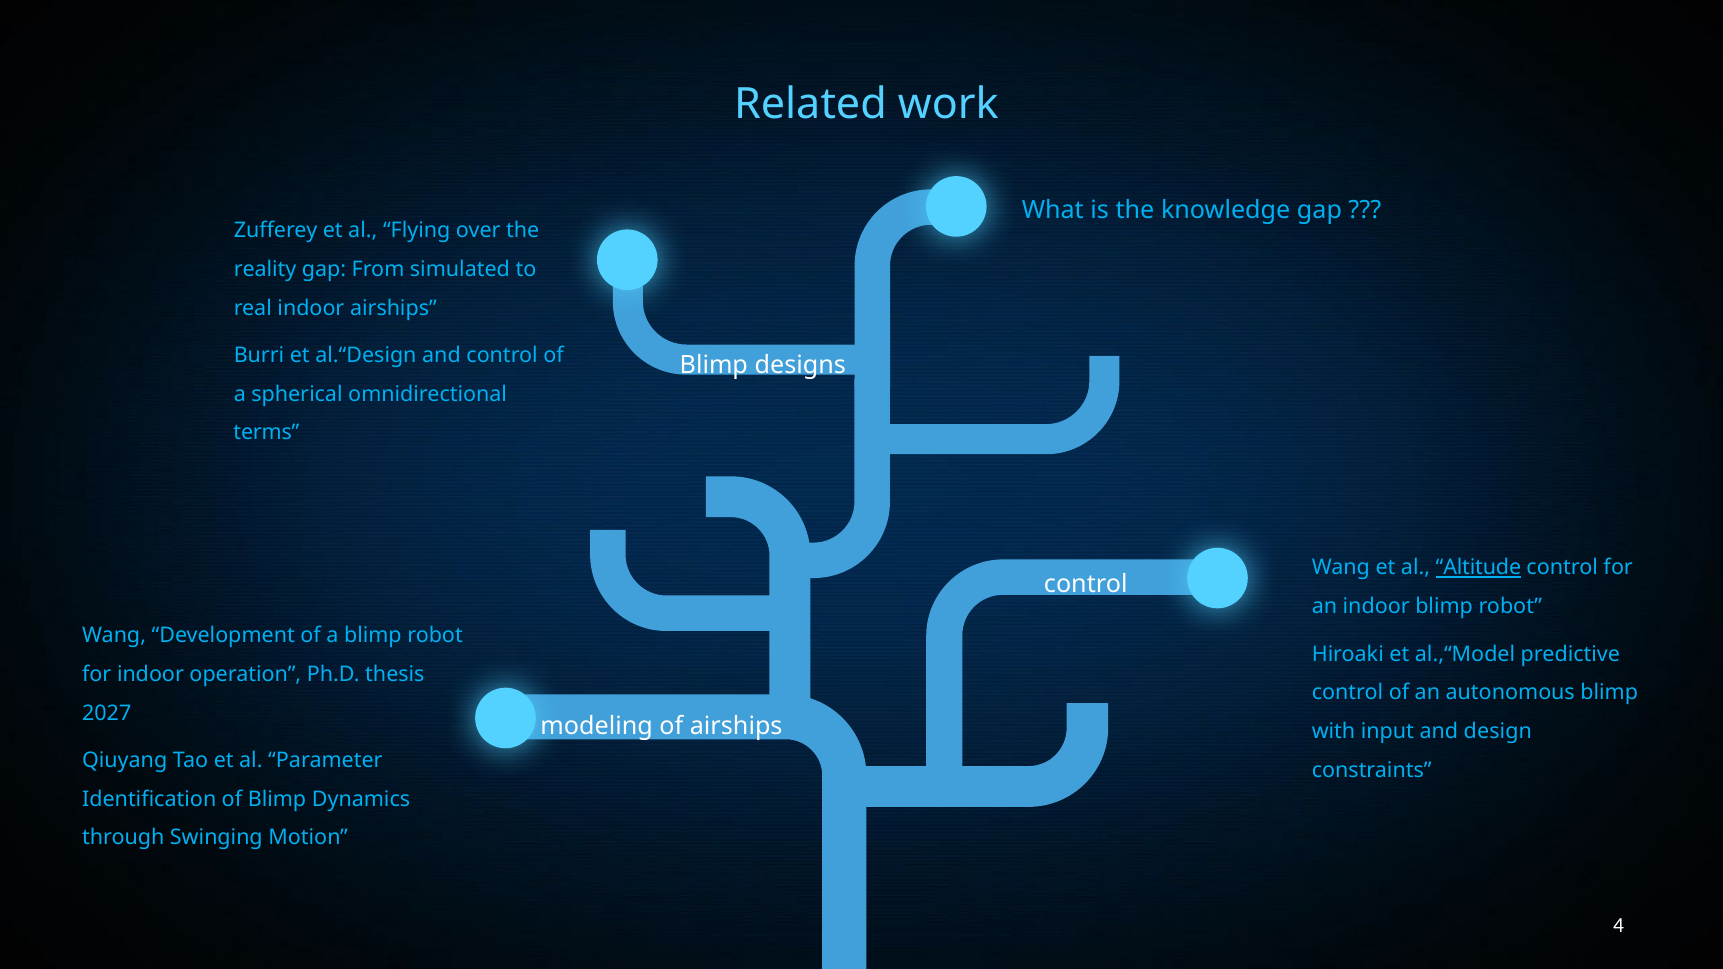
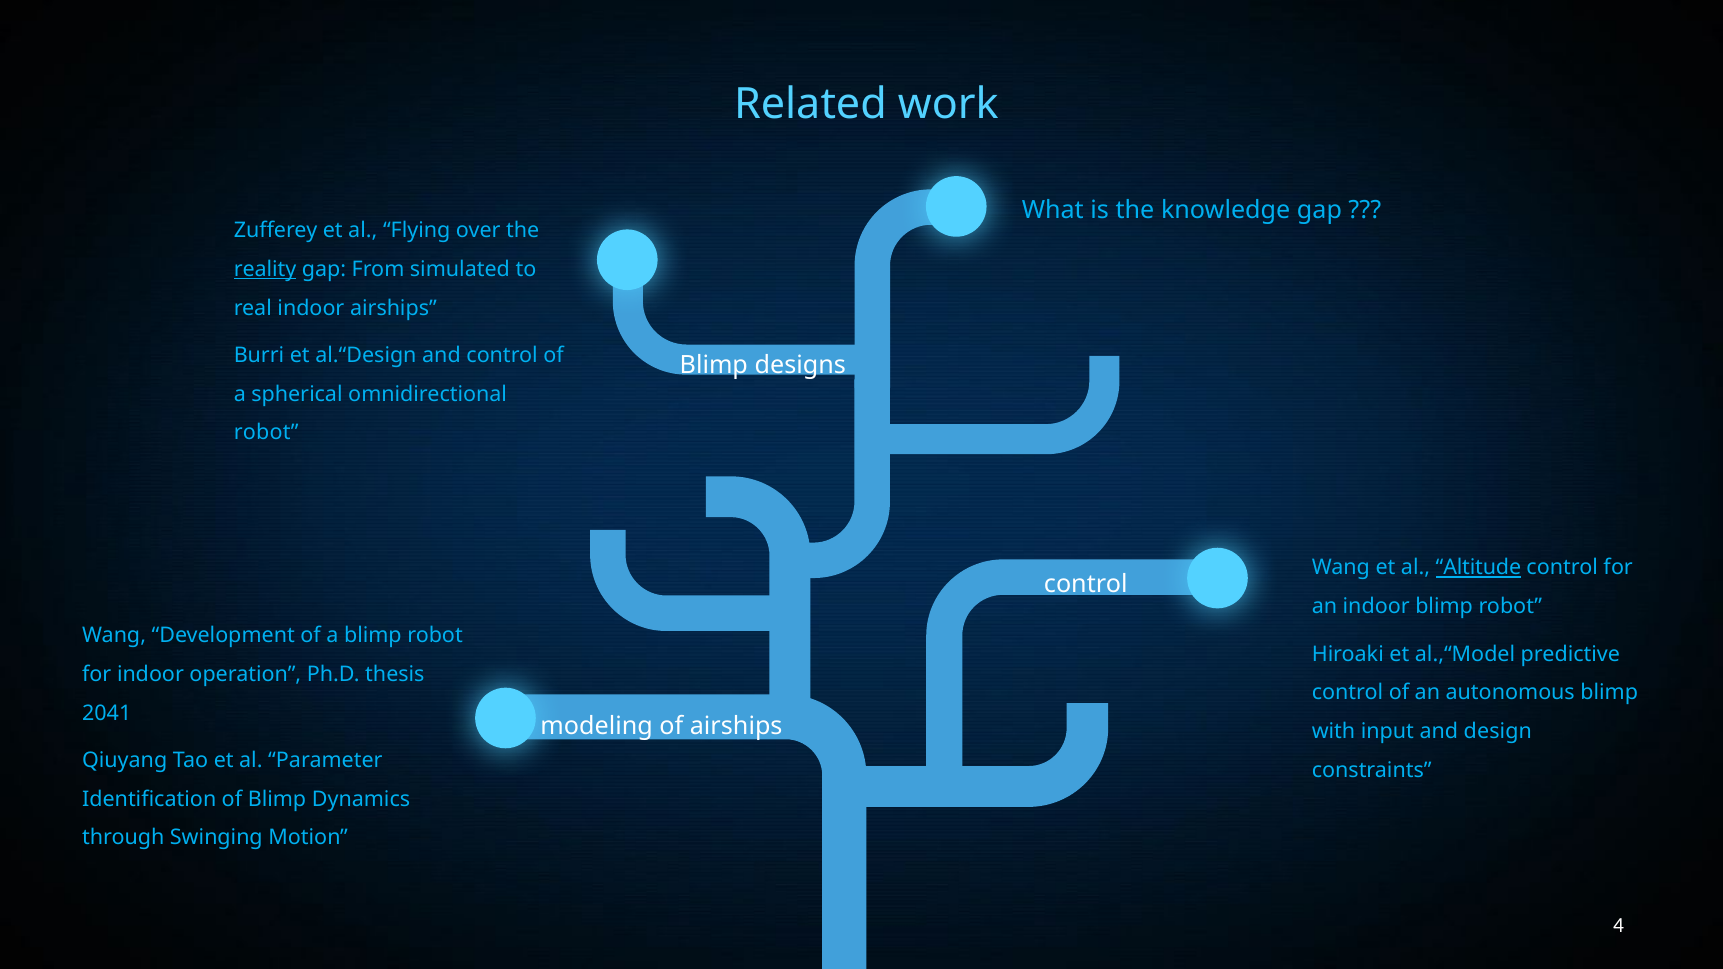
reality underline: none -> present
terms at (266, 433): terms -> robot
2027: 2027 -> 2041
